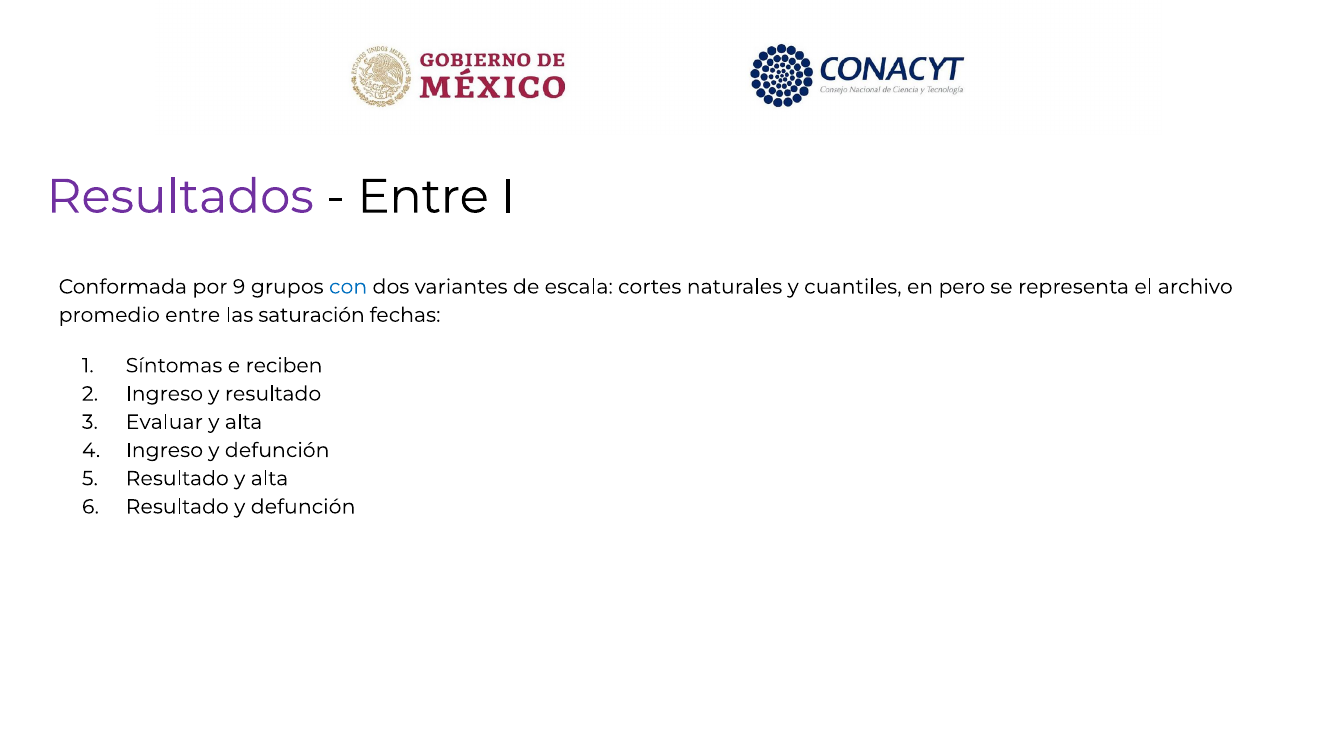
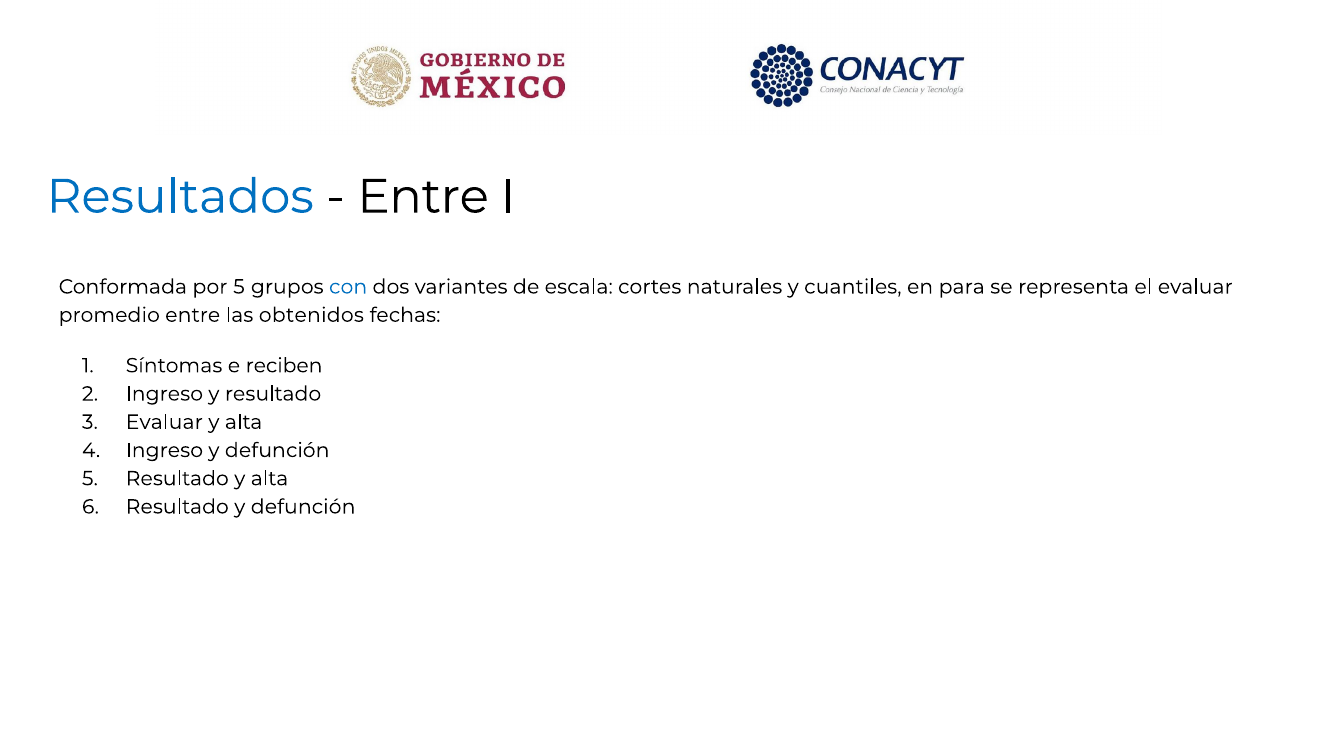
Resultados colour: purple -> blue
por 9: 9 -> 5
pero: pero -> para
el archivo: archivo -> evaluar
saturación: saturación -> obtenidos
